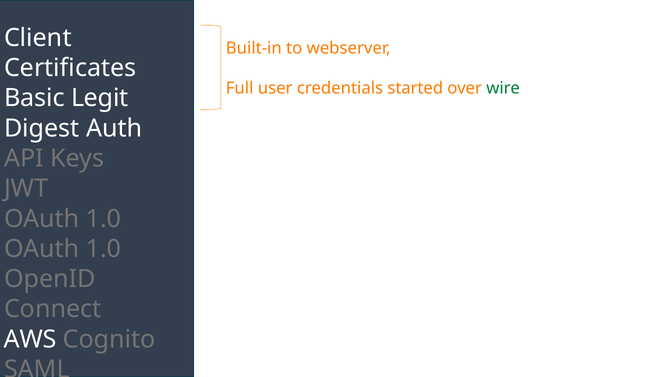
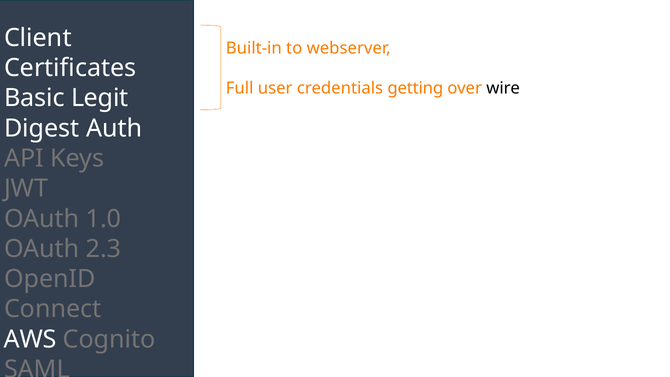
started: started -> getting
wire colour: green -> black
1.0 at (104, 249): 1.0 -> 2.3
